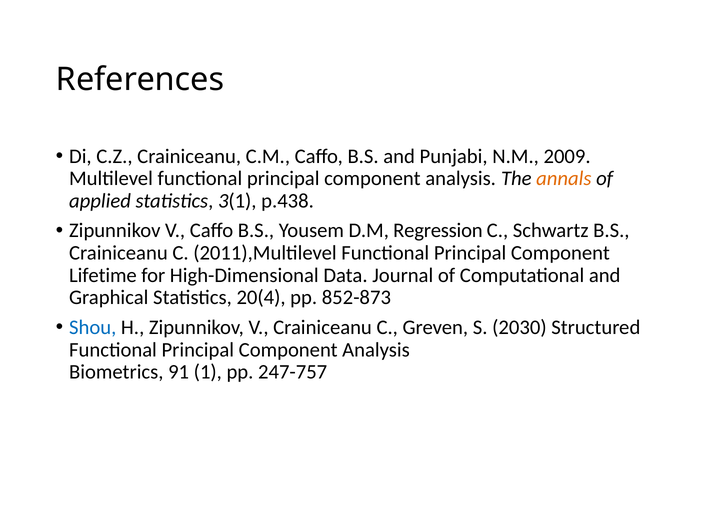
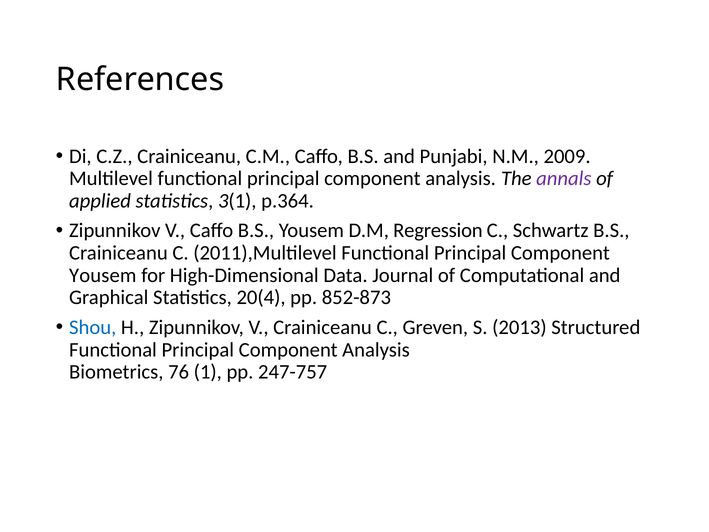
annals colour: orange -> purple
p.438: p.438 -> p.364
Lifetime at (103, 275): Lifetime -> Yousem
2030: 2030 -> 2013
91: 91 -> 76
